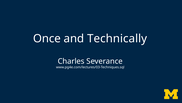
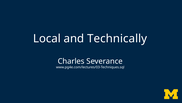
Once: Once -> Local
